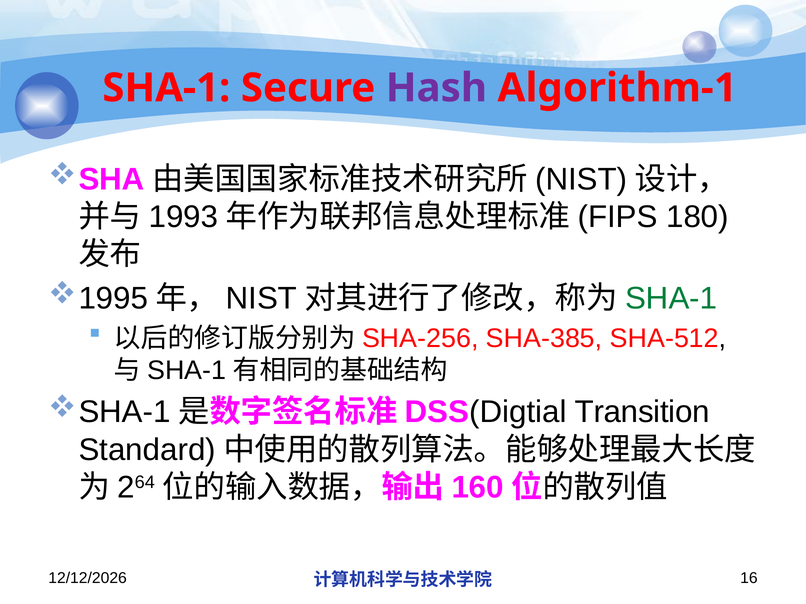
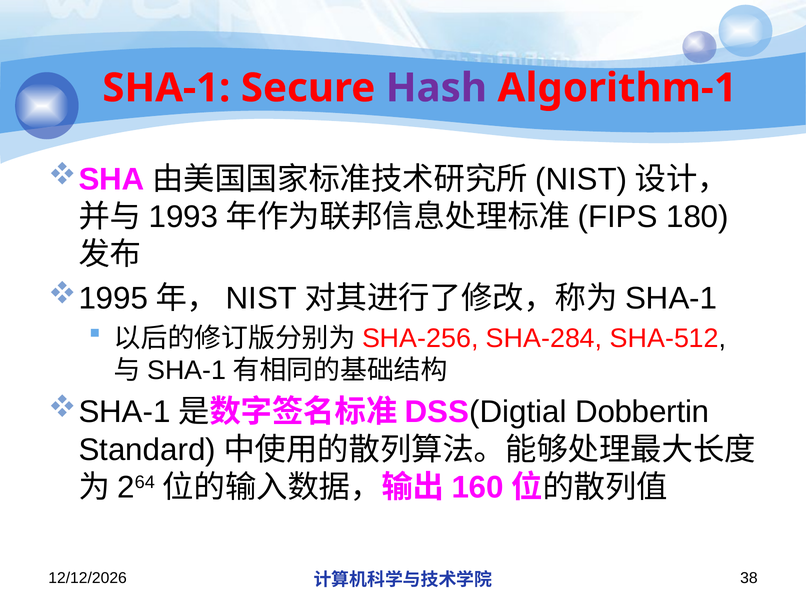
SHA-1 at (671, 299) colour: green -> black
SHA-385: SHA-385 -> SHA-284
Transition: Transition -> Dobbertin
16: 16 -> 38
